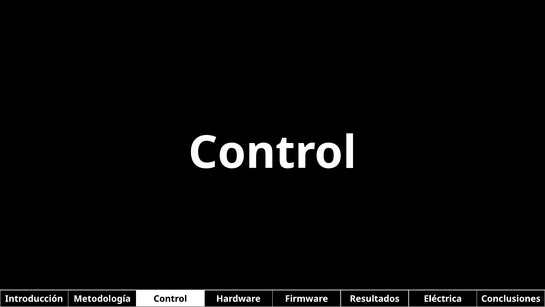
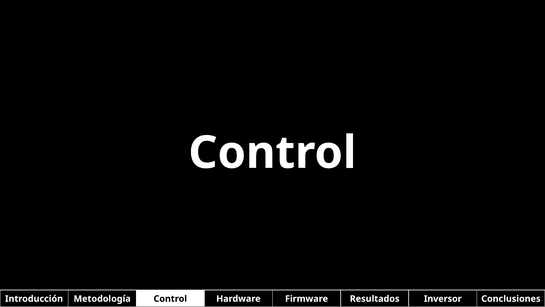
Eléctrica: Eléctrica -> Inversor
